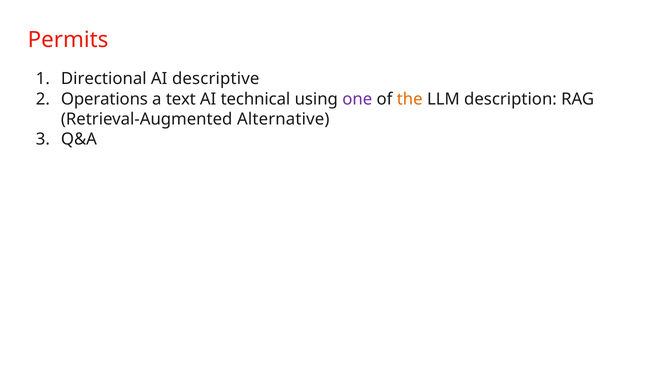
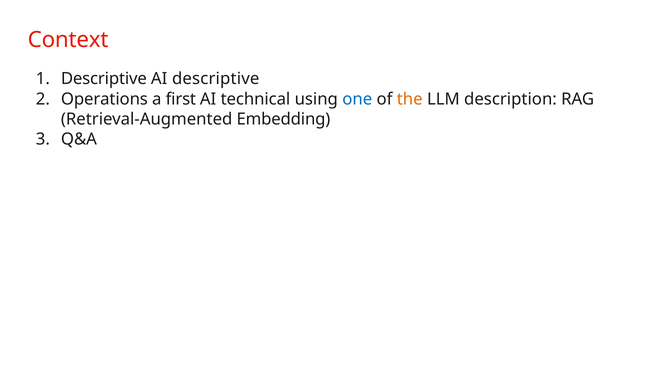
Permits: Permits -> Context
Directional at (104, 79): Directional -> Descriptive
text: text -> first
one colour: purple -> blue
Alternative: Alternative -> Embedding
